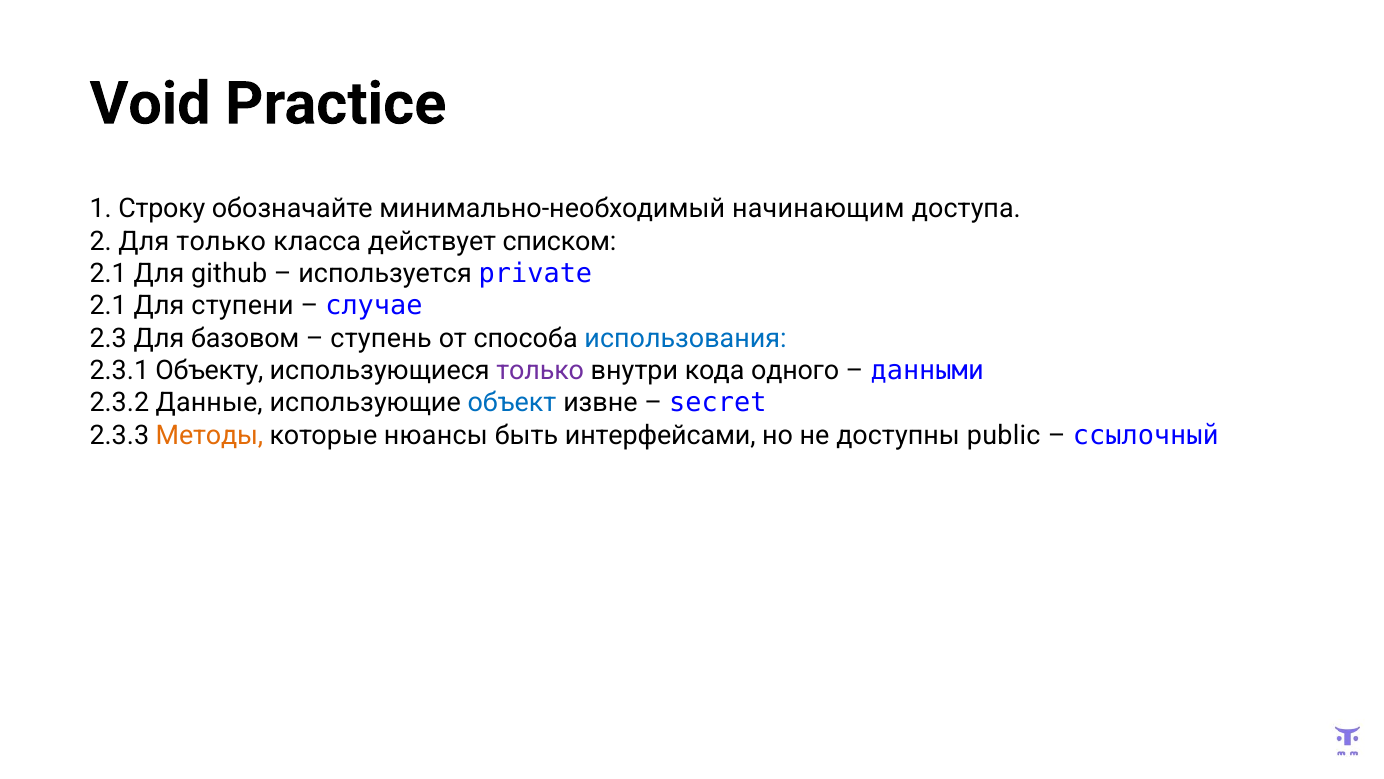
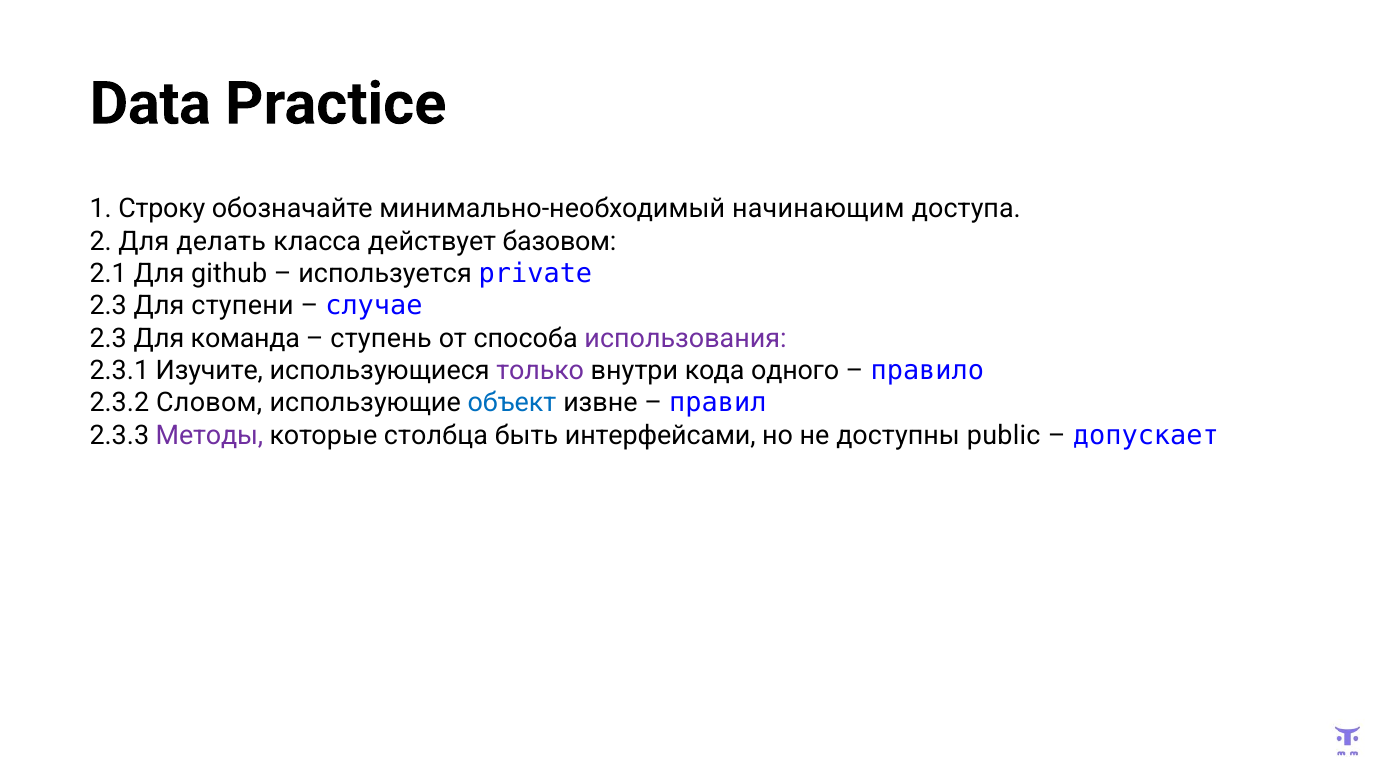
Void: Void -> Data
Для только: только -> делать
списком: списком -> базовом
2.1 at (108, 306): 2.1 -> 2.3
базовом: базовом -> команда
использования colour: blue -> purple
Объекту: Объекту -> Изучите
данными: данными -> правило
Данные: Данные -> Словом
secret: secret -> правил
Методы colour: orange -> purple
нюансы: нюансы -> столбца
ссылочный: ссылочный -> допускает
